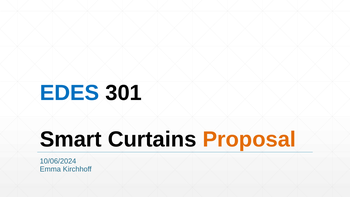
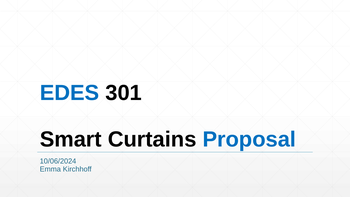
Proposal colour: orange -> blue
